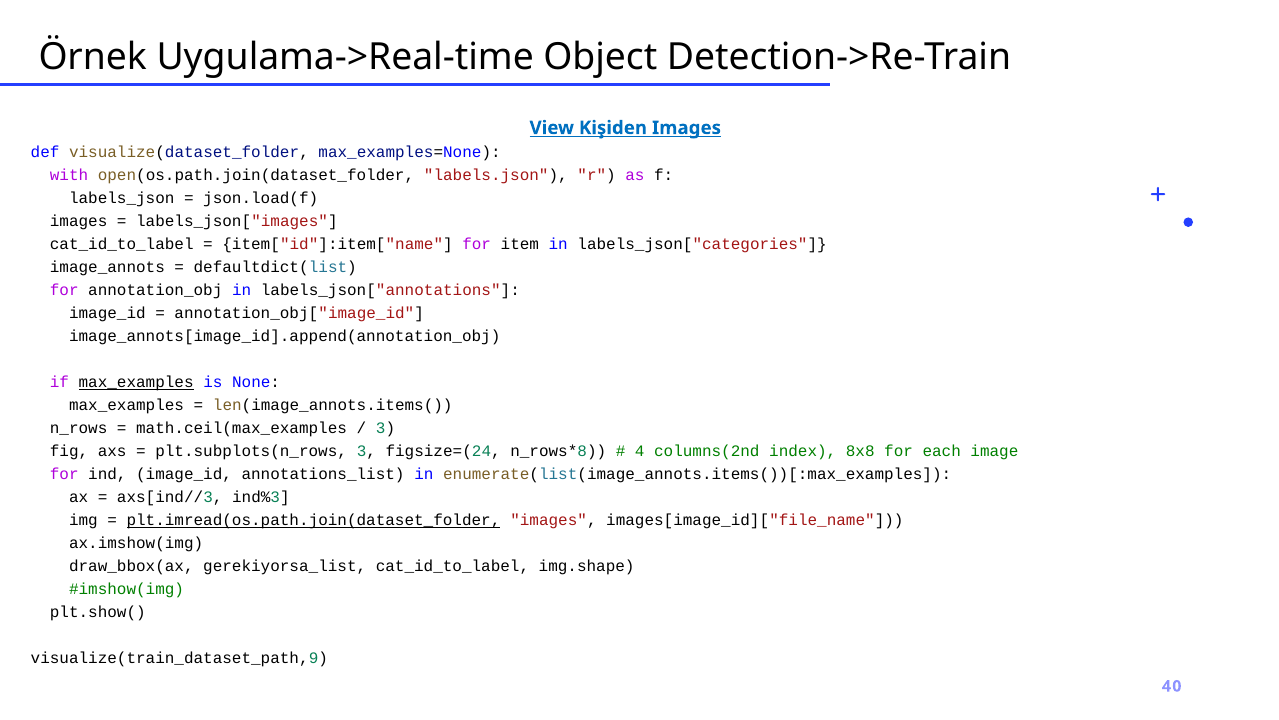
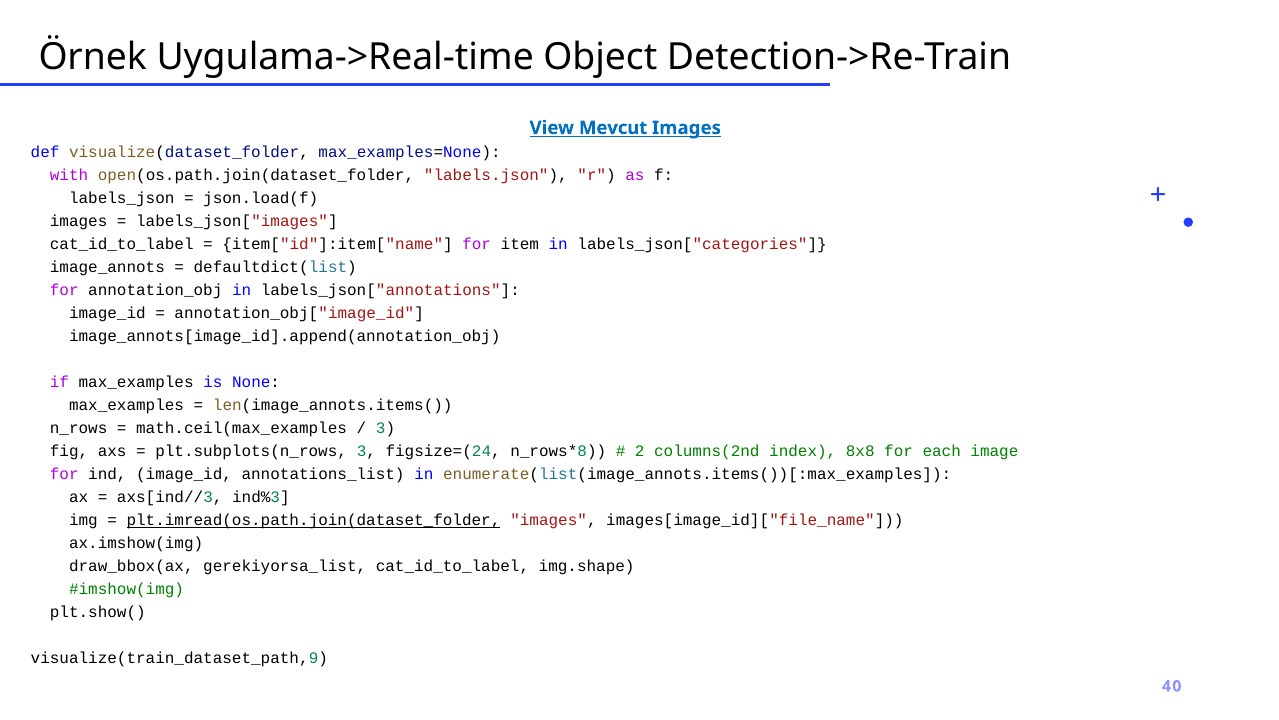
Kişiden: Kişiden -> Mevcut
max_examples at (136, 382) underline: present -> none
4: 4 -> 2
